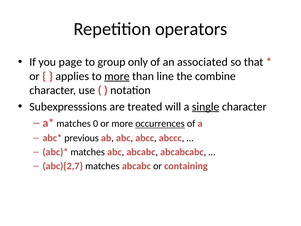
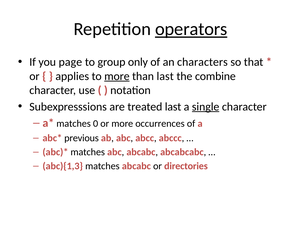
operators underline: none -> present
associated: associated -> characters
than line: line -> last
treated will: will -> last
occurrences underline: present -> none
abc){2,7: abc){2,7 -> abc){1,3
containing: containing -> directories
